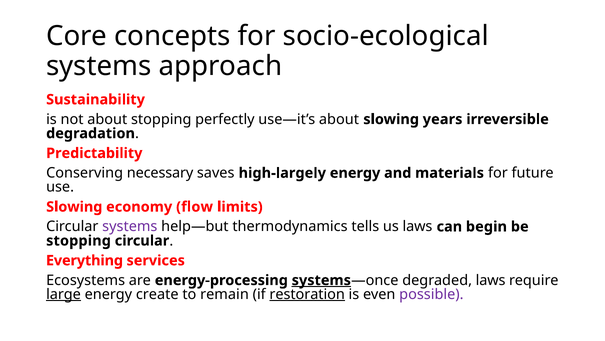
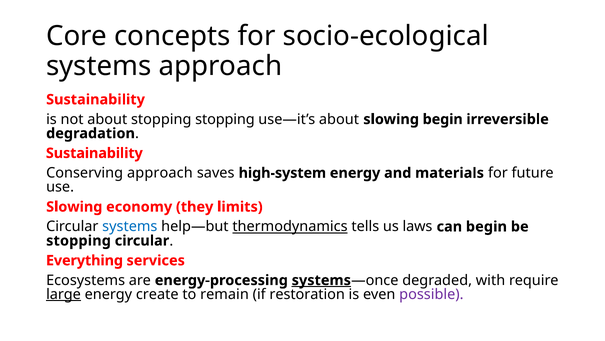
stopping perfectly: perfectly -> stopping
slowing years: years -> begin
Predictability at (94, 153): Predictability -> Sustainability
Conserving necessary: necessary -> approach
high-largely: high-largely -> high-system
flow: flow -> they
systems at (130, 226) colour: purple -> blue
thermodynamics underline: none -> present
degraded laws: laws -> with
restoration underline: present -> none
